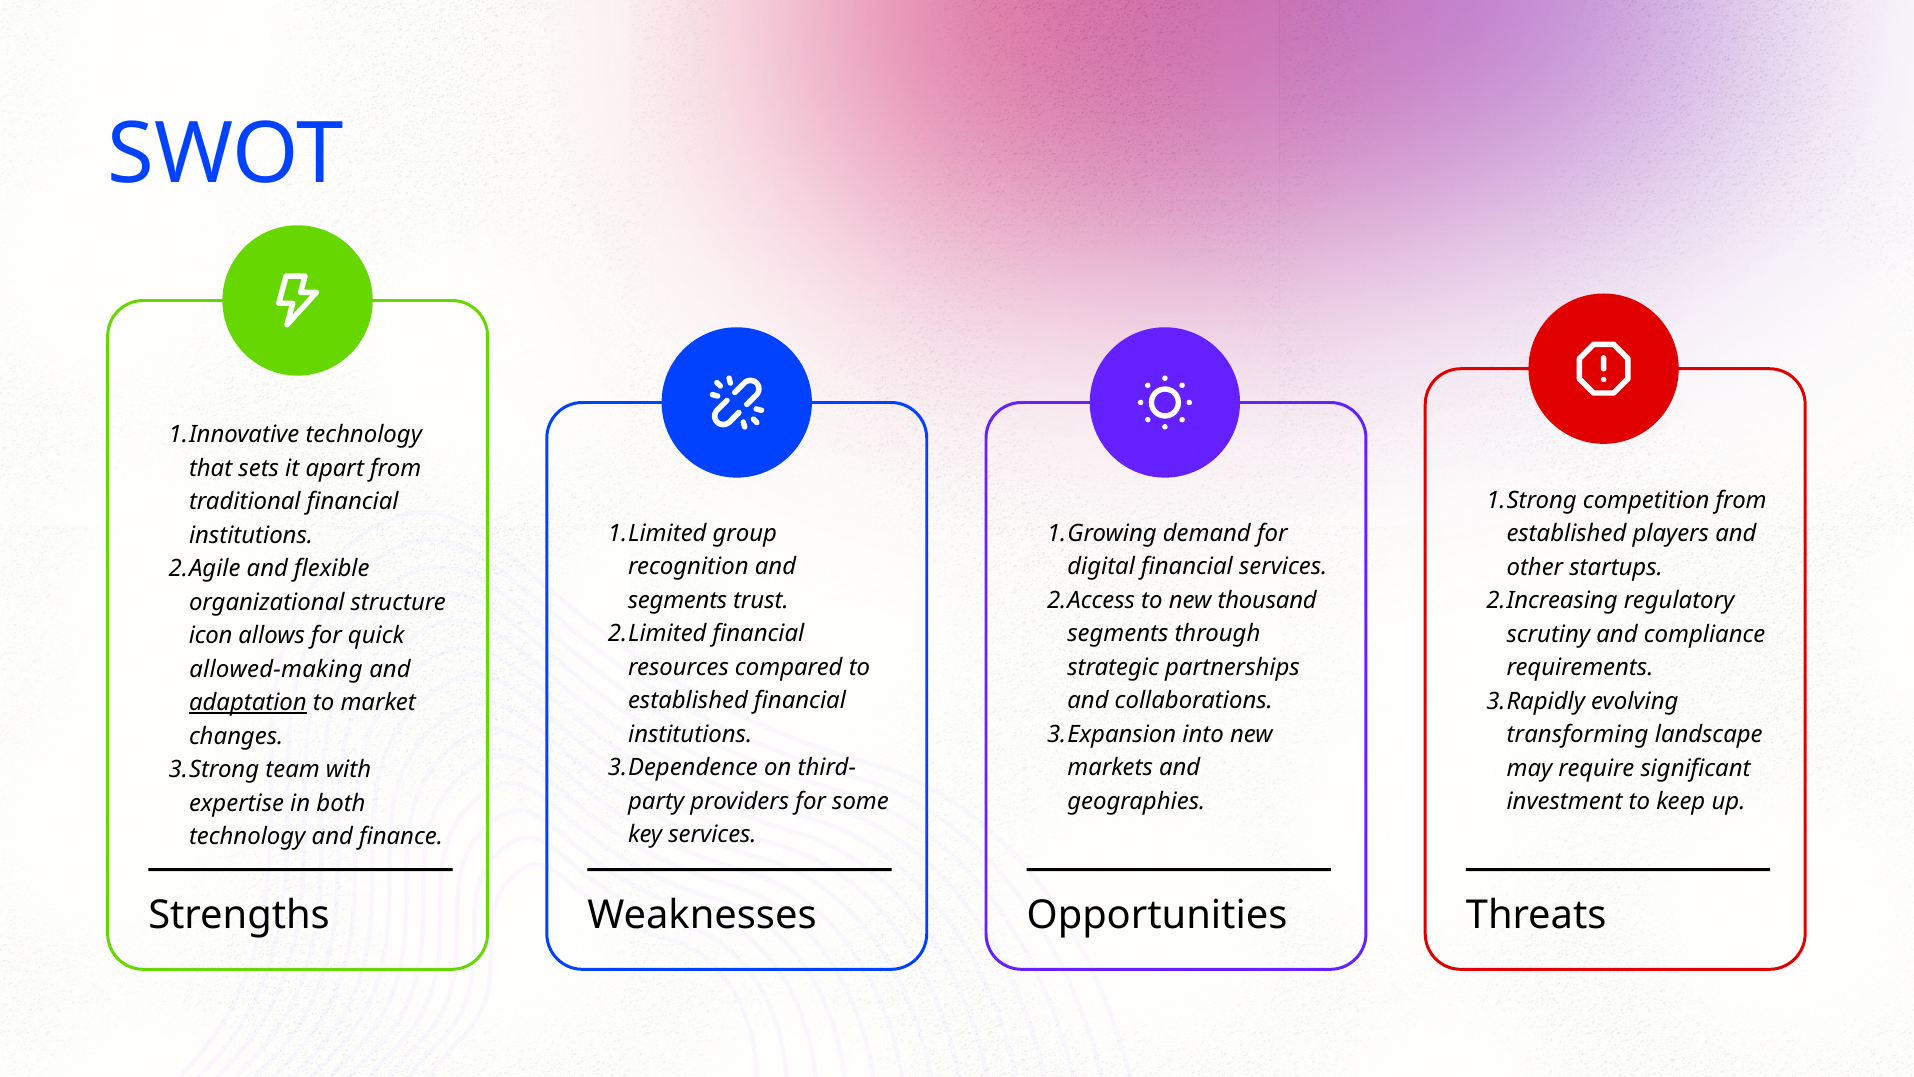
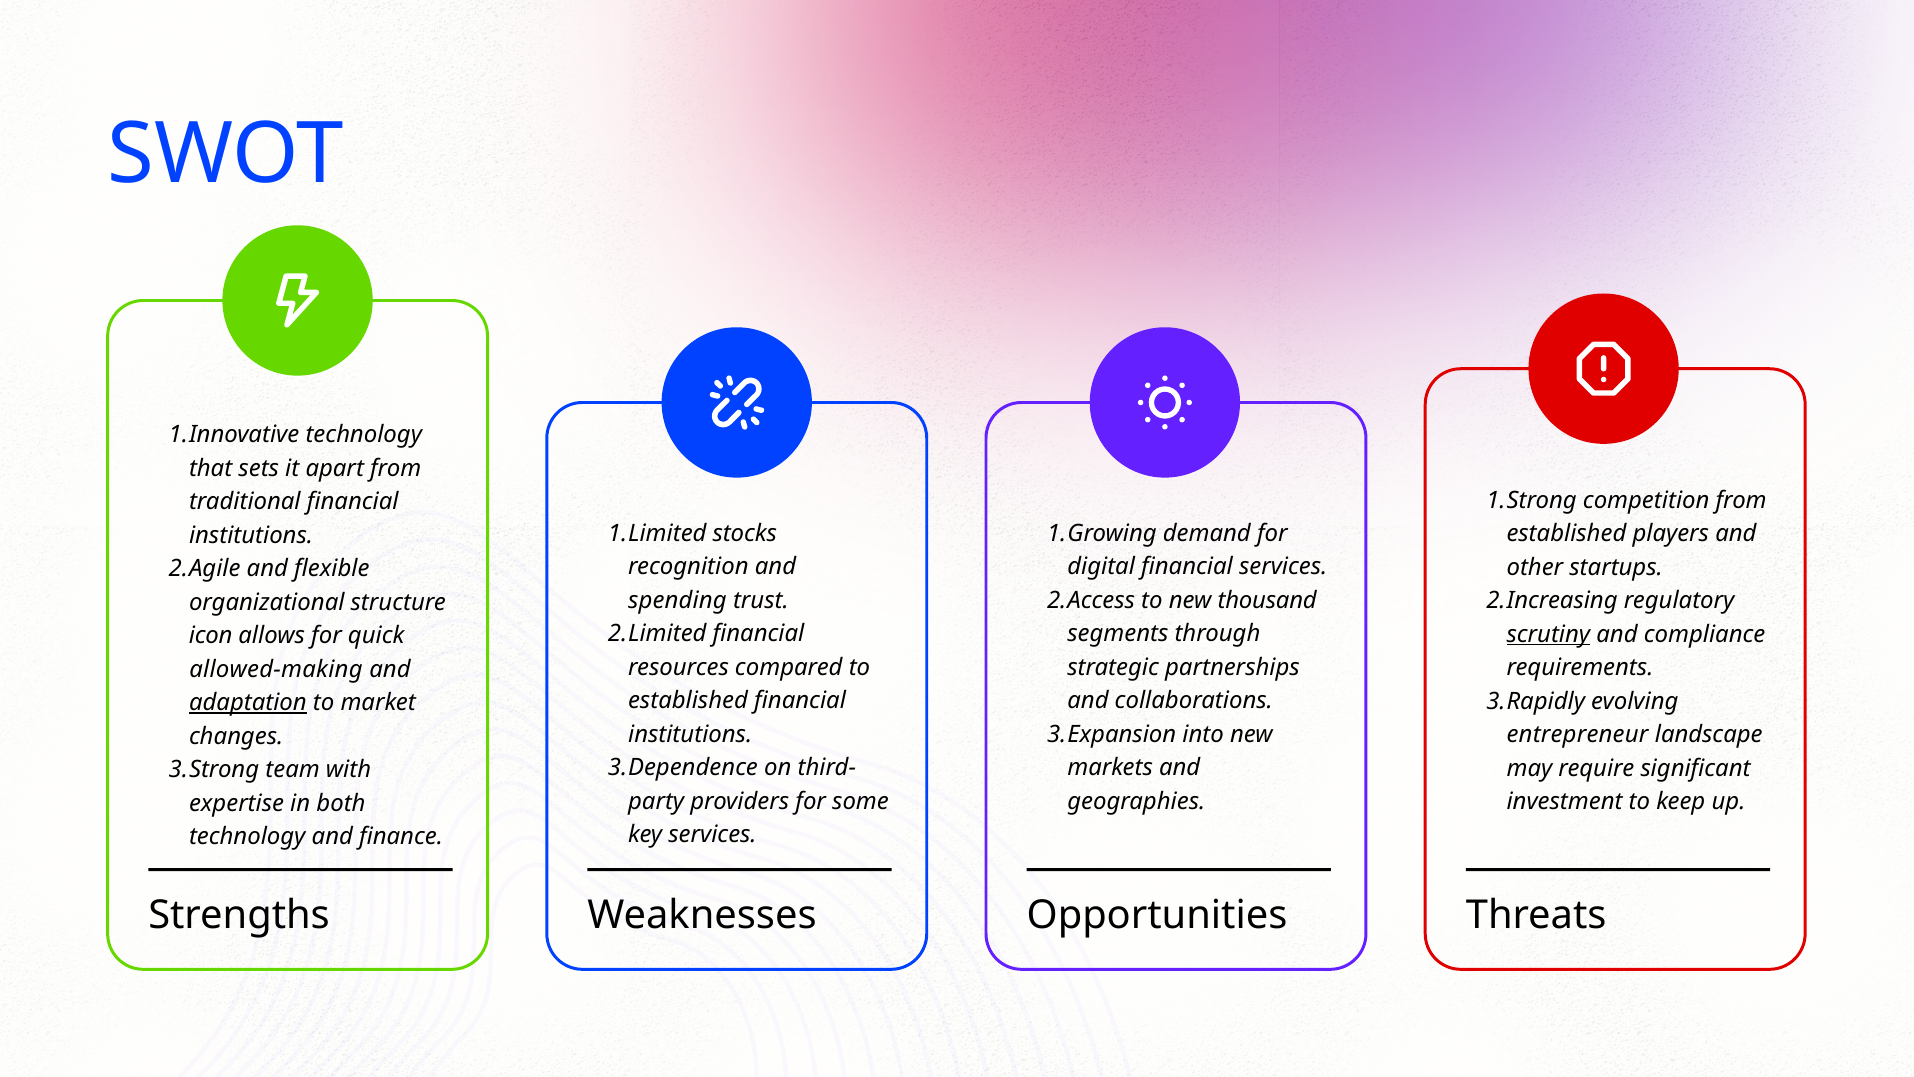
group: group -> stocks
segments at (678, 600): segments -> spending
scrutiny underline: none -> present
transforming: transforming -> entrepreneur
